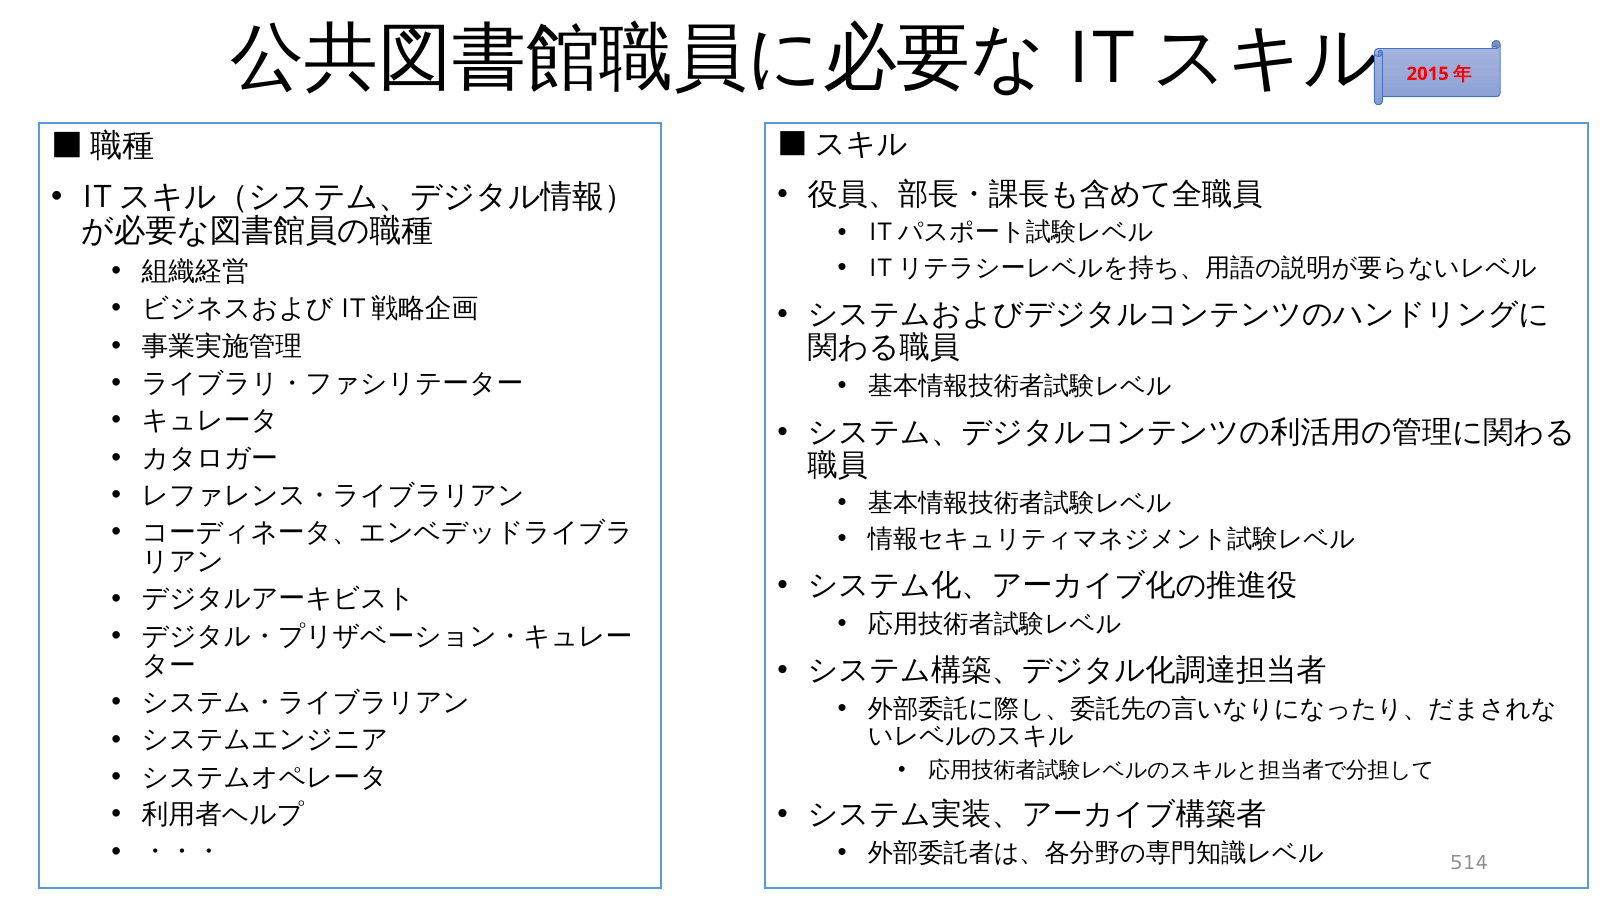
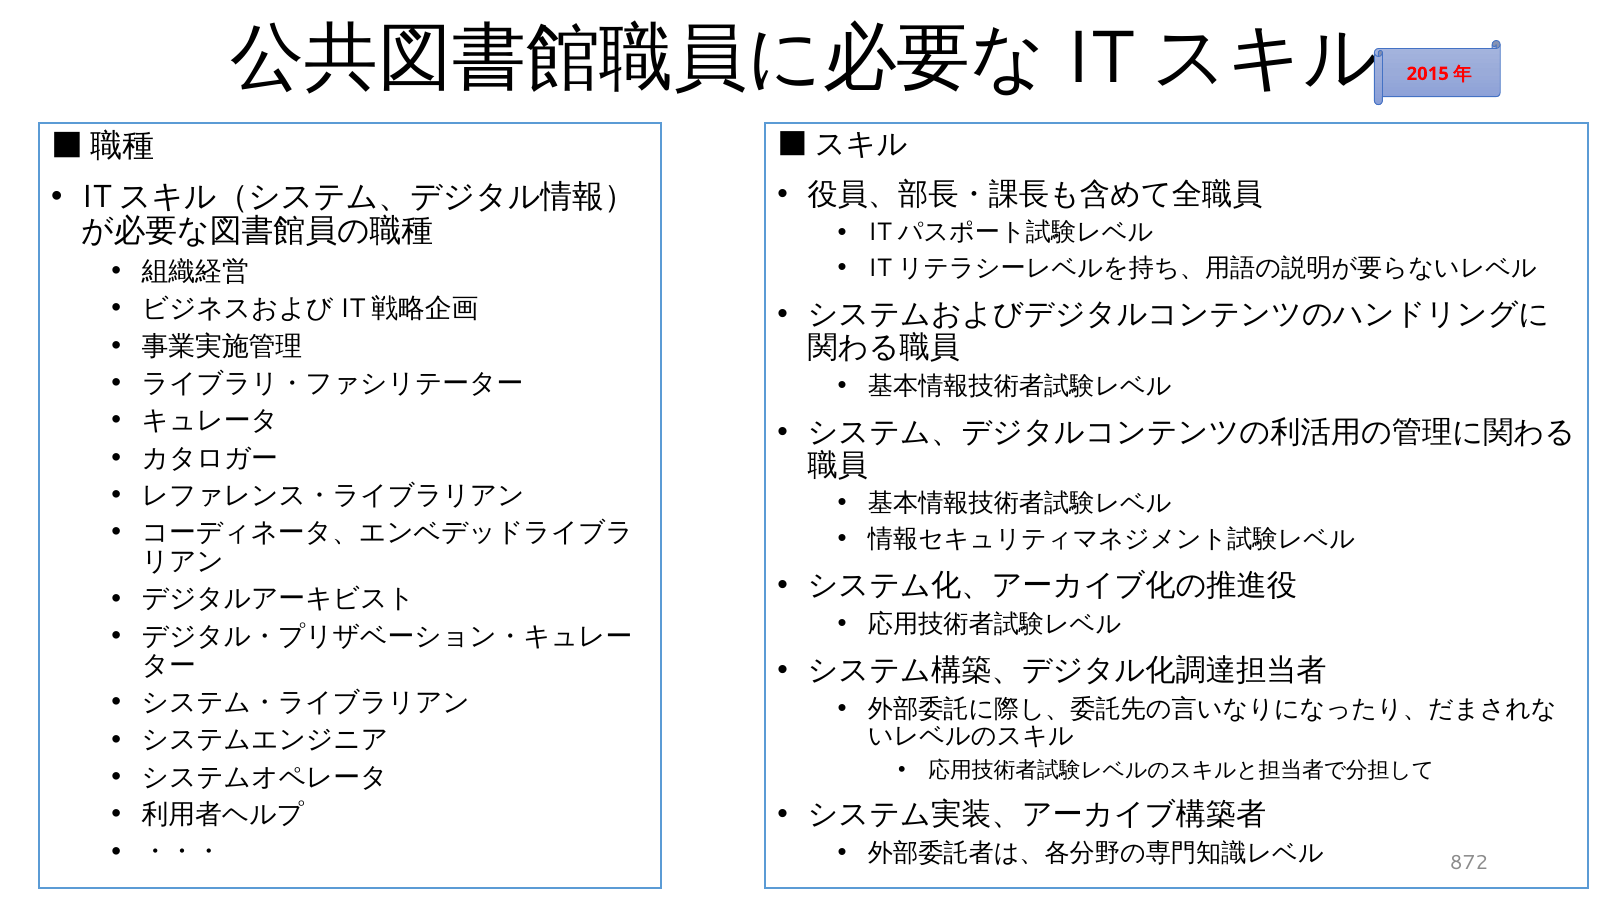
514: 514 -> 872
